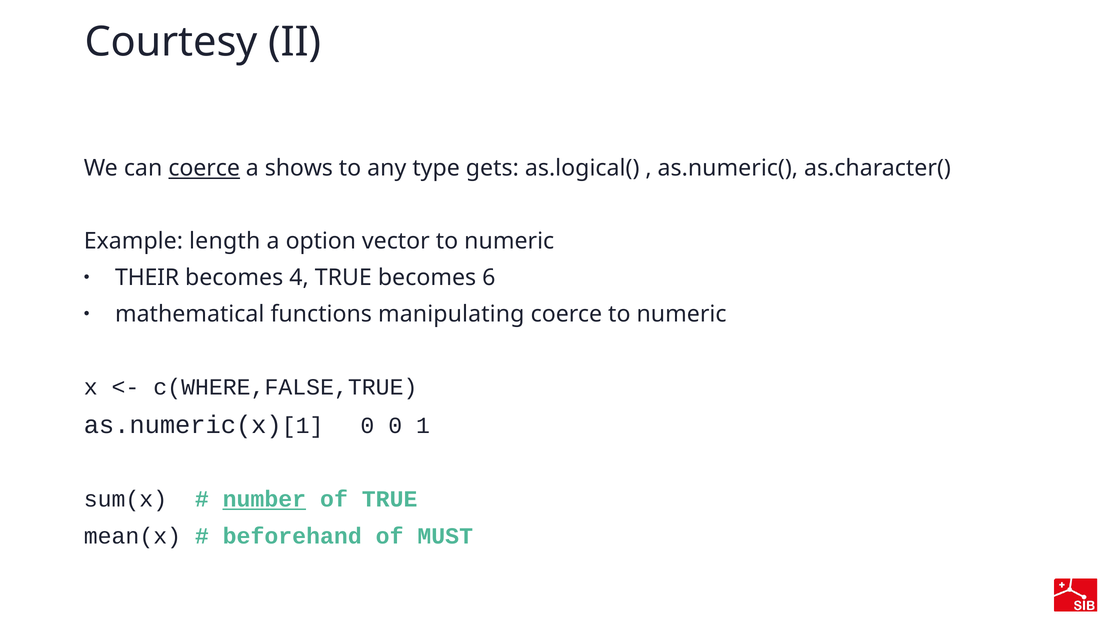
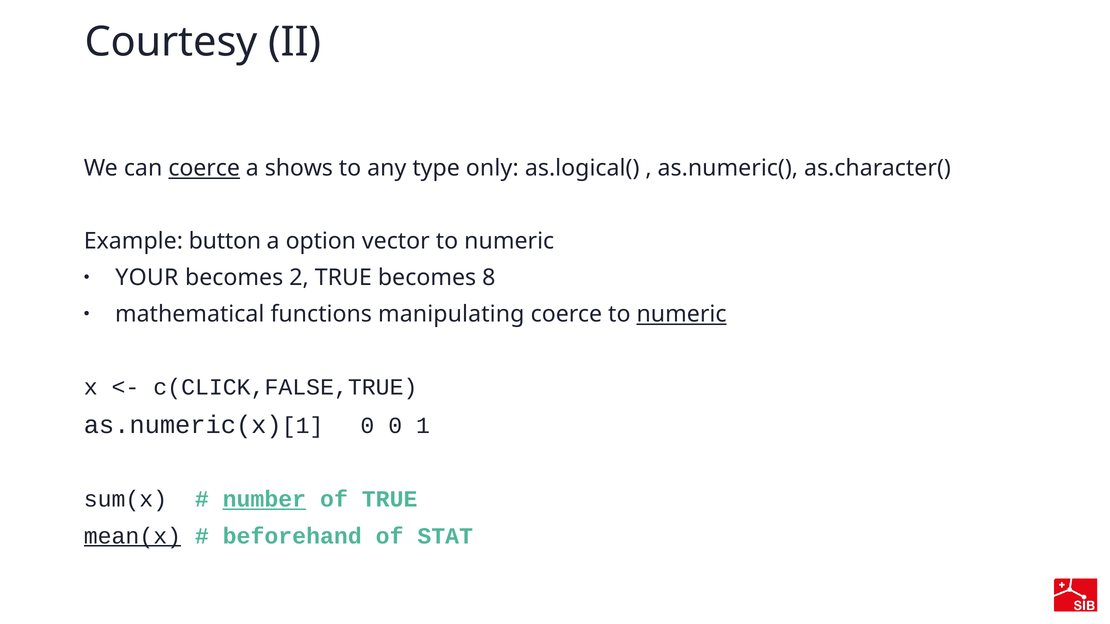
gets: gets -> only
length: length -> button
THEIR: THEIR -> YOUR
4: 4 -> 2
6: 6 -> 8
numeric at (682, 314) underline: none -> present
c(WHERE,FALSE,TRUE: c(WHERE,FALSE,TRUE -> c(CLICK,FALSE,TRUE
mean(x underline: none -> present
MUST: MUST -> STAT
